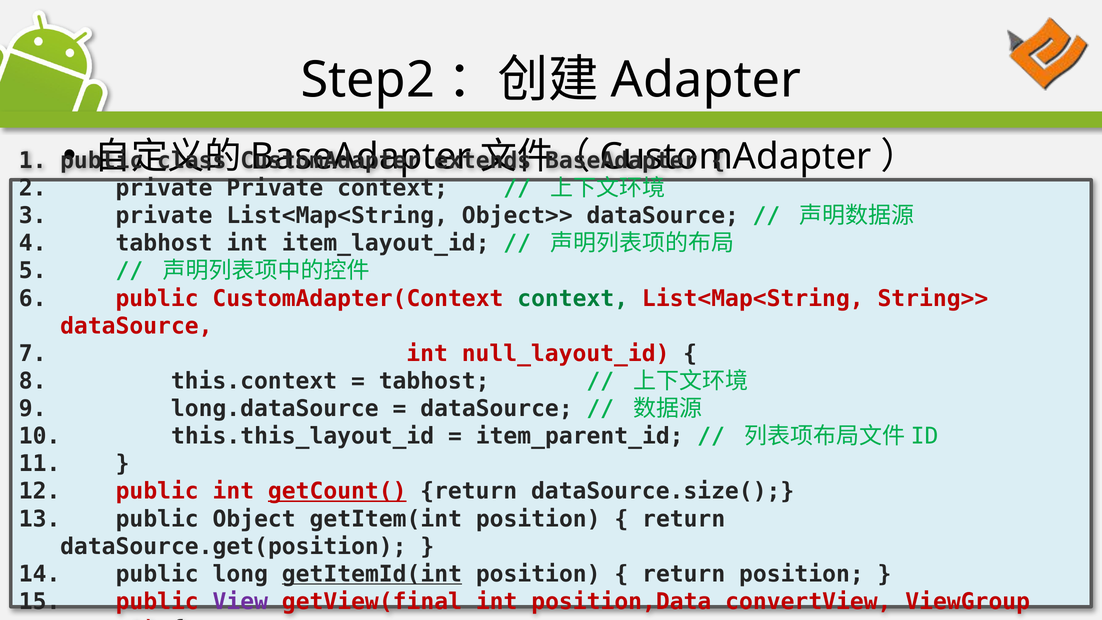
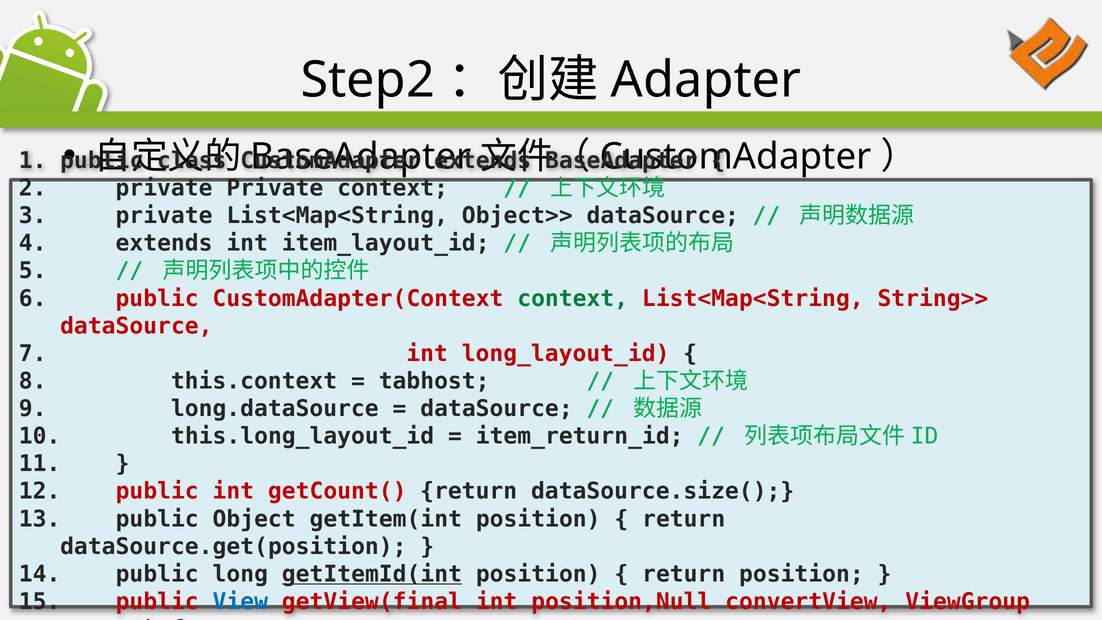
tabhost at (164, 243): tabhost -> extends
null_layout_id: null_layout_id -> long_layout_id
this.this_layout_id: this.this_layout_id -> this.long_layout_id
item_parent_id: item_parent_id -> item_return_id
getCount( underline: present -> none
View colour: purple -> blue
position,Data: position,Data -> position,Null
